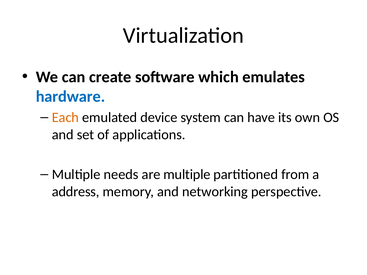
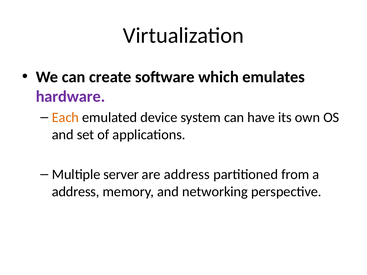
hardware colour: blue -> purple
needs: needs -> server
are multiple: multiple -> address
